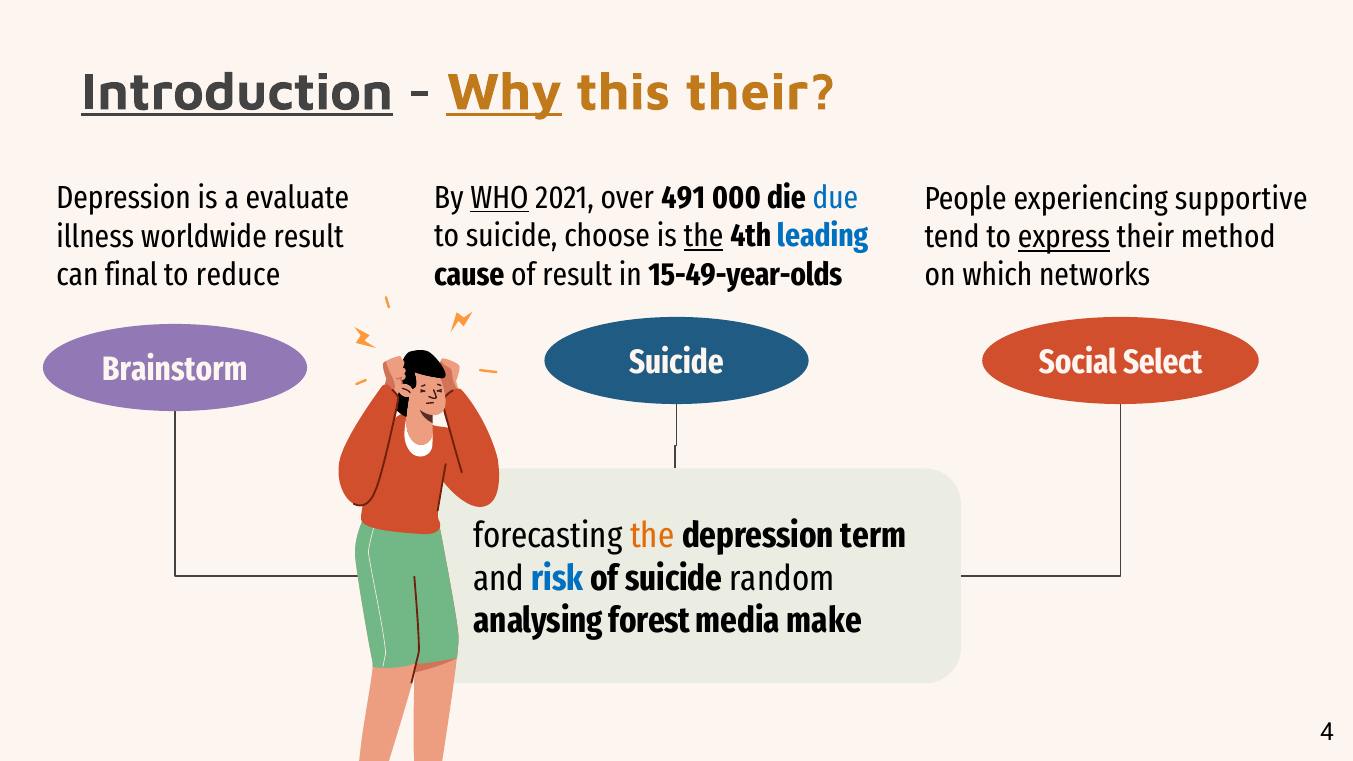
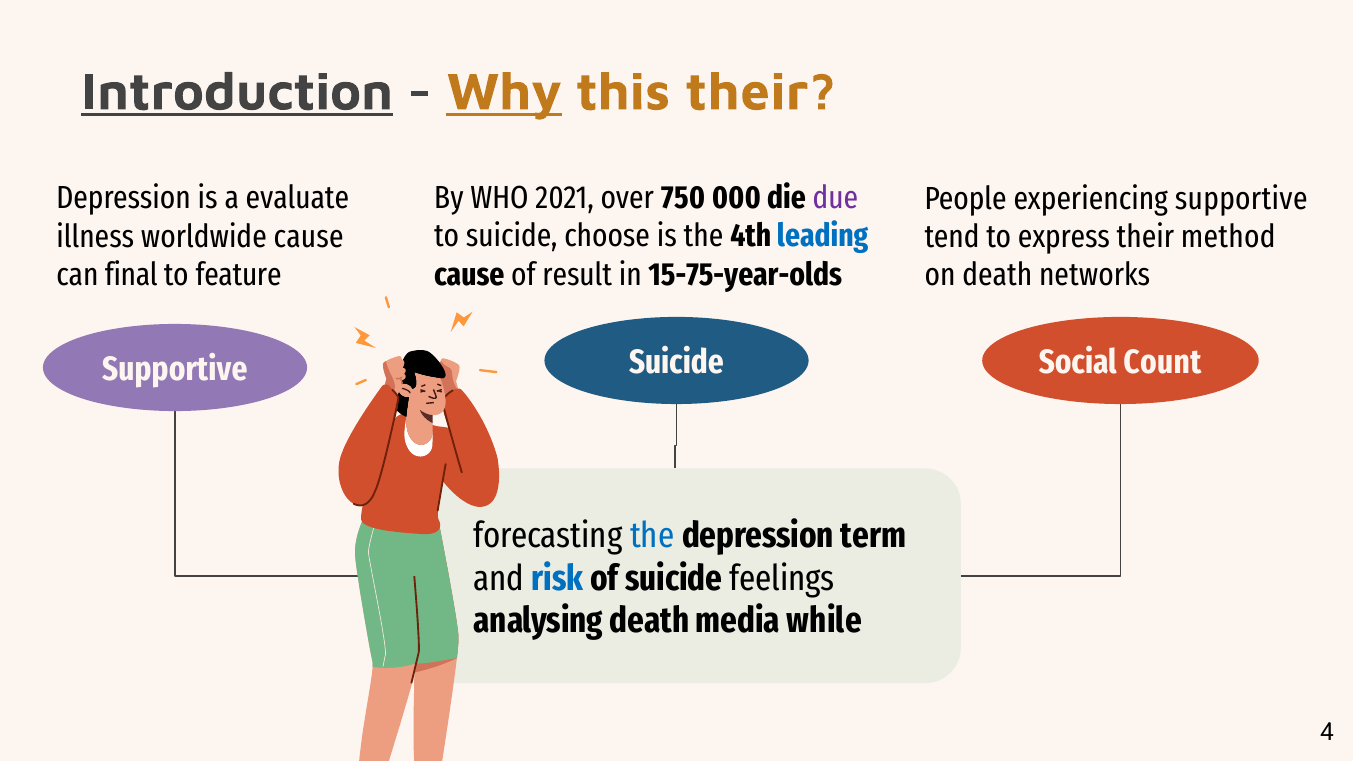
WHO underline: present -> none
491: 491 -> 750
due colour: blue -> purple
the at (703, 236) underline: present -> none
worldwide result: result -> cause
express underline: present -> none
15-49-year-olds: 15-49-year-olds -> 15-75-year-olds
reduce: reduce -> feature
on which: which -> death
Brainstorm at (175, 370): Brainstorm -> Supportive
Select: Select -> Count
the at (652, 536) colour: orange -> blue
random: random -> feelings
analysing forest: forest -> death
make: make -> while
